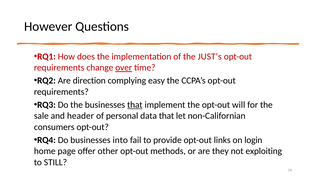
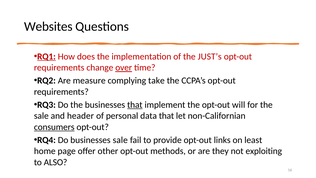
However: However -> Websites
RQ1 underline: none -> present
direction: direction -> measure
easy: easy -> take
consumers underline: none -> present
businesses into: into -> sale
login: login -> least
STILL: STILL -> ALSO
